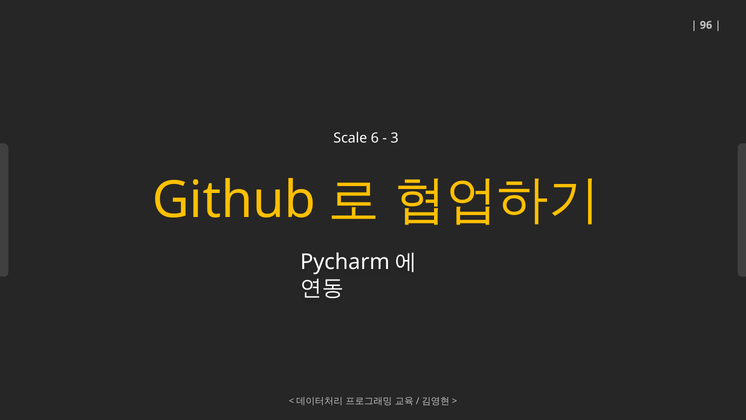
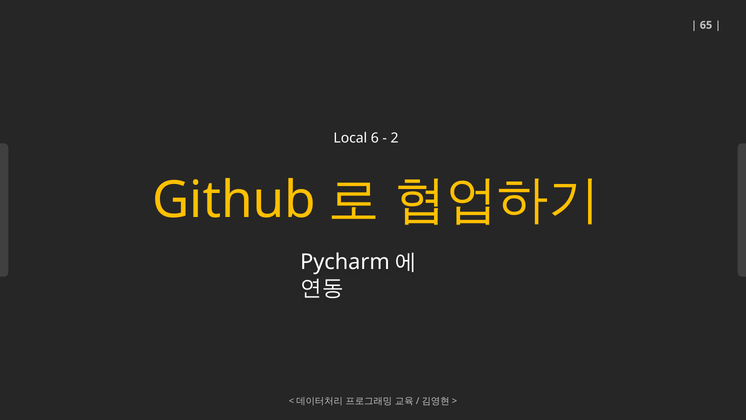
96: 96 -> 65
Scale: Scale -> Local
3: 3 -> 2
